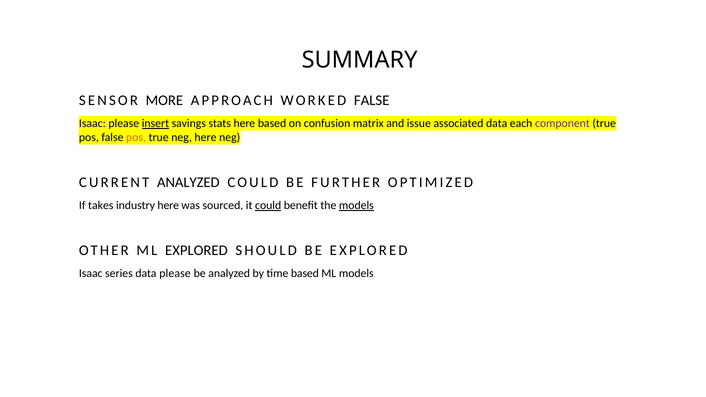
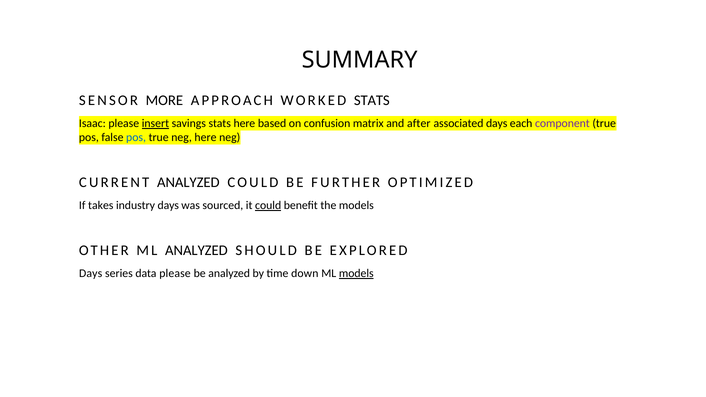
WORKED FALSE: FALSE -> STATS
issue: issue -> after
associated data: data -> days
pos at (136, 138) colour: orange -> blue
industry here: here -> days
models at (356, 206) underline: present -> none
ML EXPLORED: EXPLORED -> ANALYZED
Isaac at (91, 273): Isaac -> Days
time based: based -> down
models at (356, 273) underline: none -> present
